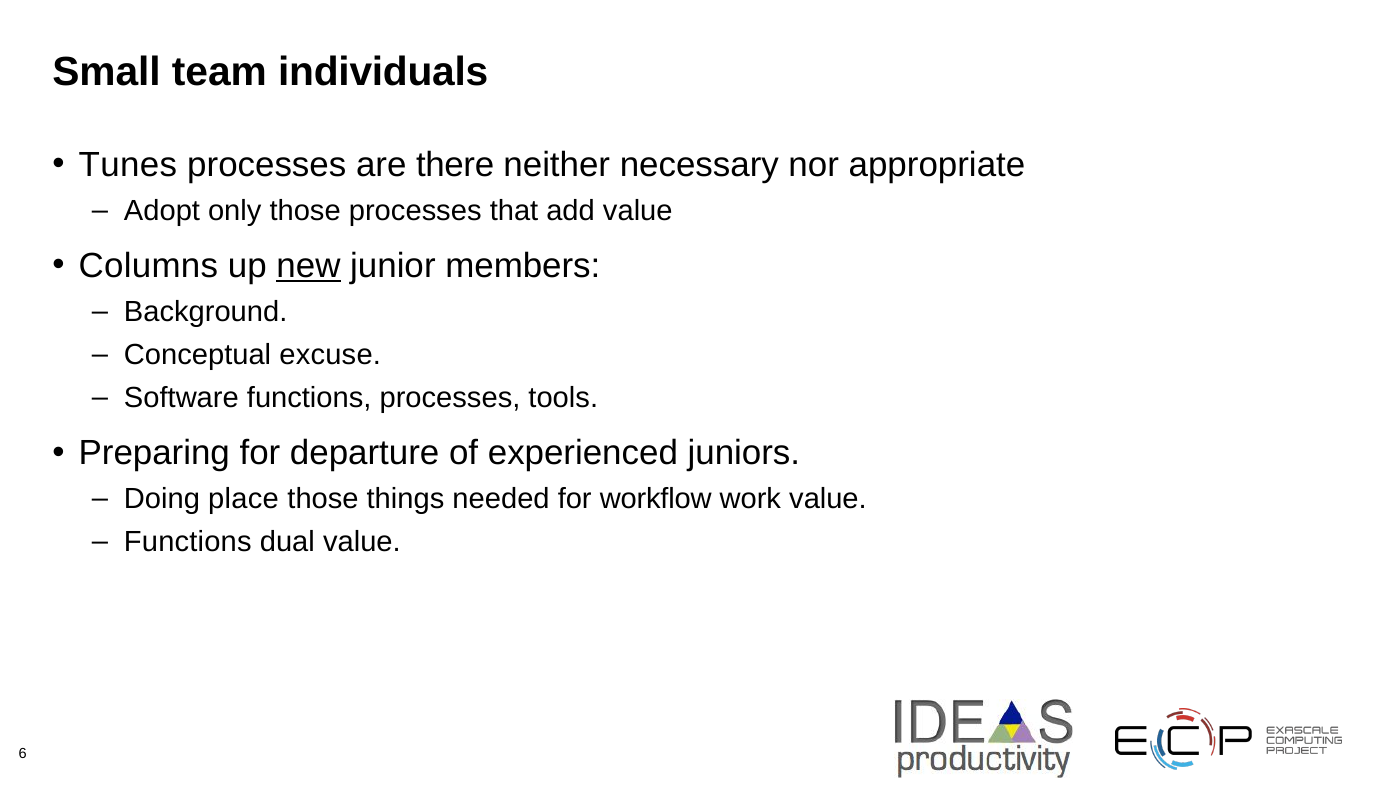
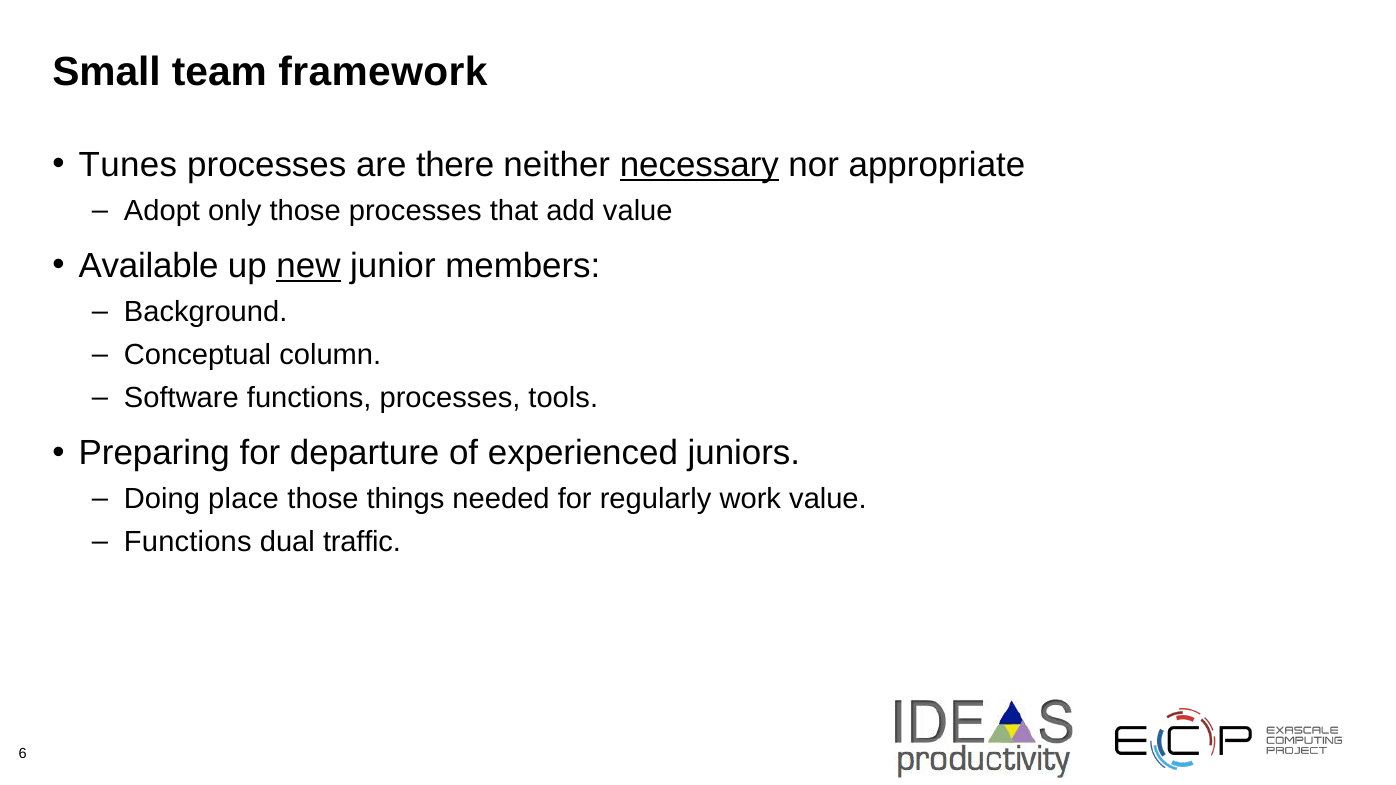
individuals: individuals -> framework
necessary underline: none -> present
Columns: Columns -> Available
excuse: excuse -> column
workflow: workflow -> regularly
dual value: value -> traffic
